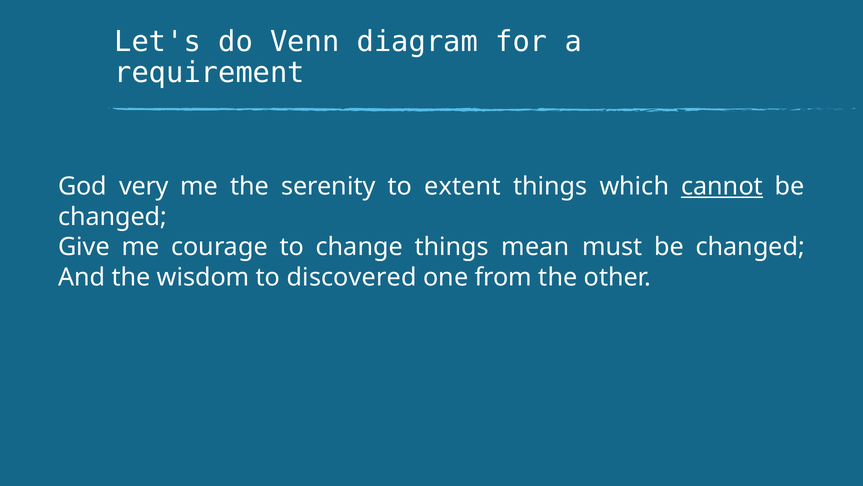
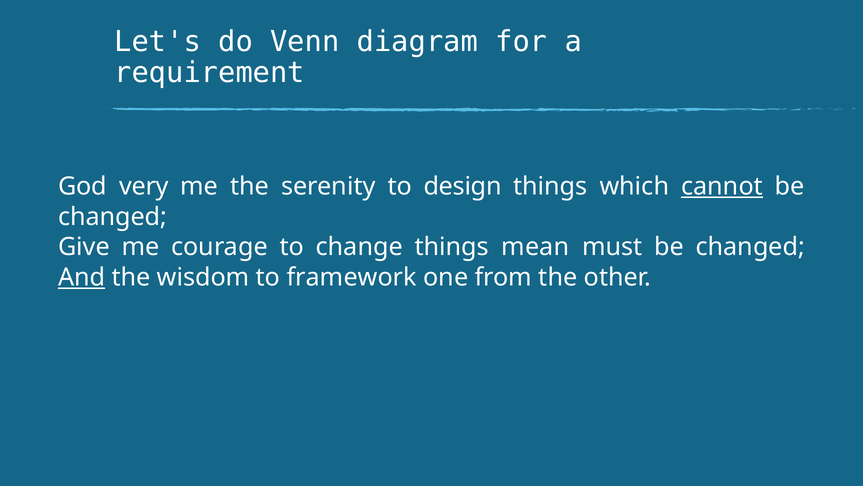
extent: extent -> design
And underline: none -> present
discovered: discovered -> framework
